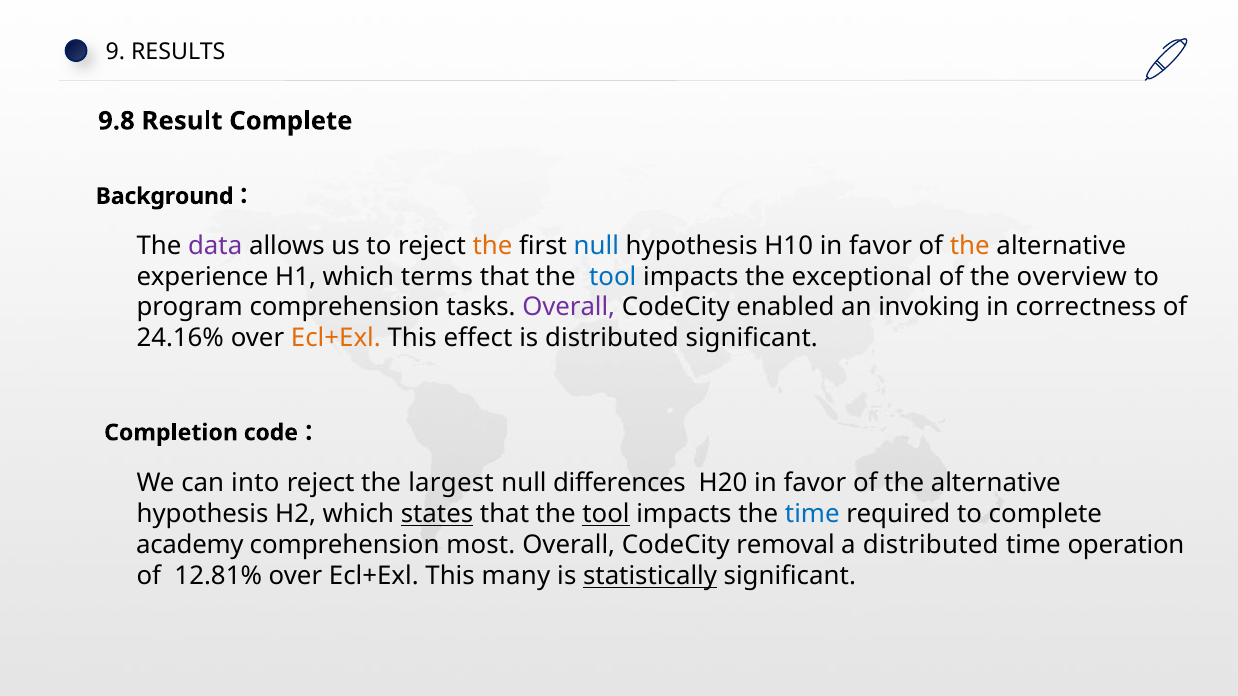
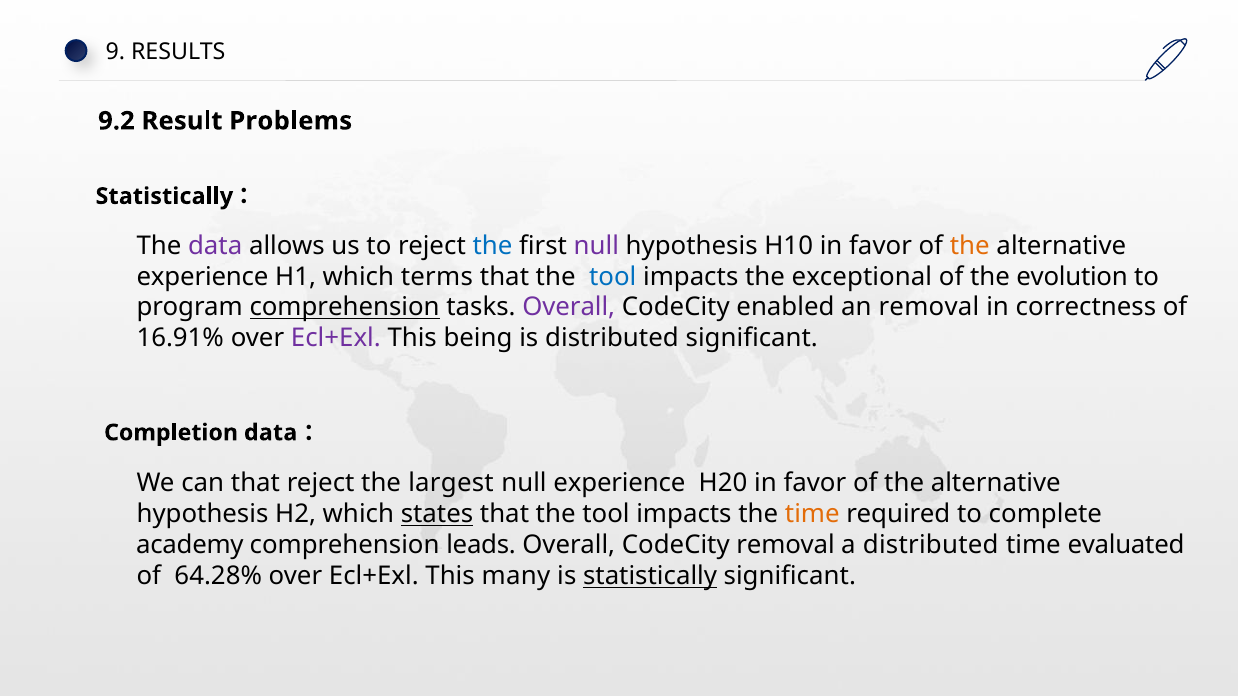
9.8: 9.8 -> 9.2
Result Complete: Complete -> Problems
Background at (165, 196): Background -> Statistically
the at (493, 246) colour: orange -> blue
null at (596, 246) colour: blue -> purple
overview: overview -> evolution
comprehension at (345, 308) underline: none -> present
an invoking: invoking -> removal
24.16%: 24.16% -> 16.91%
Ecl+Exl at (336, 339) colour: orange -> purple
effect: effect -> being
Completion code: code -> data
can into: into -> that
null differences: differences -> experience
tool at (606, 515) underline: present -> none
time at (812, 515) colour: blue -> orange
most: most -> leads
operation: operation -> evaluated
12.81%: 12.81% -> 64.28%
